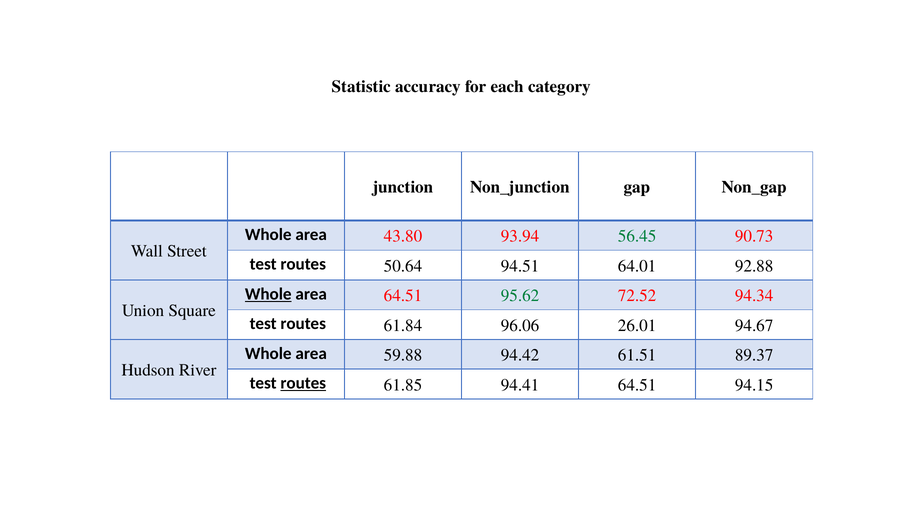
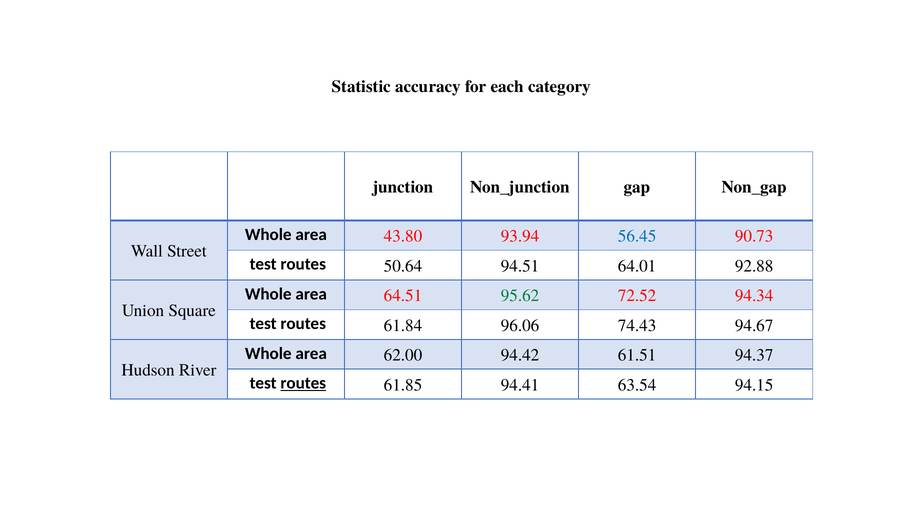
56.45 colour: green -> blue
Whole at (268, 294) underline: present -> none
26.01: 26.01 -> 74.43
59.88: 59.88 -> 62.00
89.37: 89.37 -> 94.37
94.41 64.51: 64.51 -> 63.54
